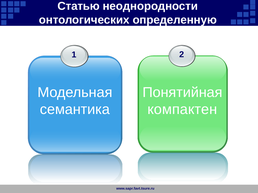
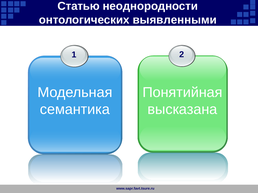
определенную: определенную -> выявленными
компактен: компактен -> высказана
